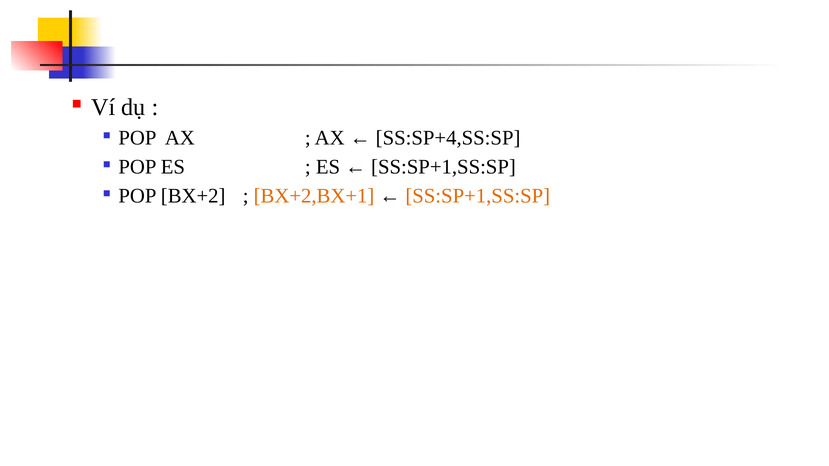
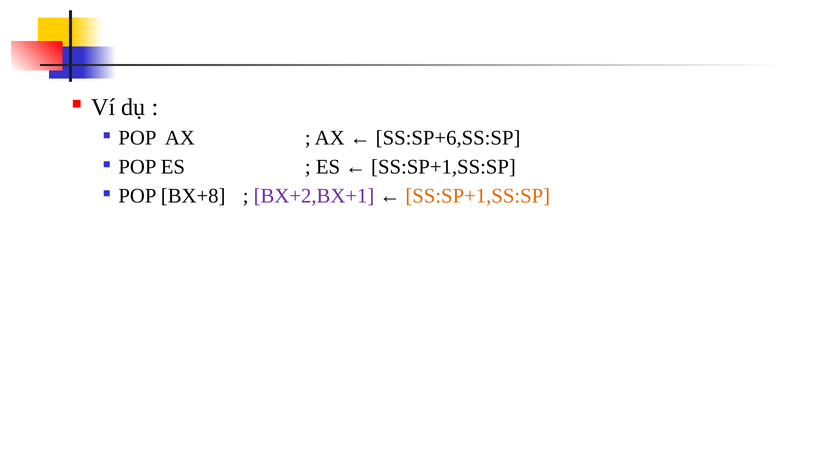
SS:SP+4,SS:SP: SS:SP+4,SS:SP -> SS:SP+6,SS:SP
BX+2: BX+2 -> BX+8
BX+2,BX+1 colour: orange -> purple
